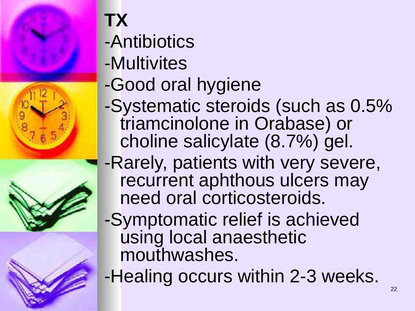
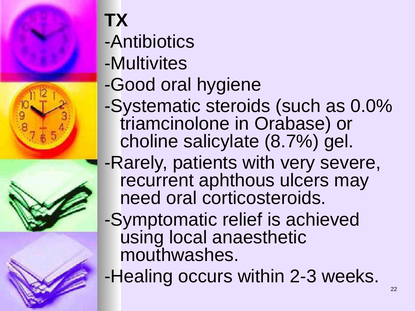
0.5%: 0.5% -> 0.0%
